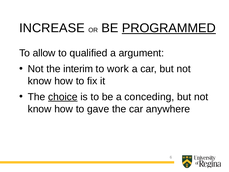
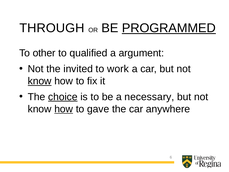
INCREASE: INCREASE -> THROUGH
allow: allow -> other
interim: interim -> invited
know at (40, 81) underline: none -> present
conceding: conceding -> necessary
how at (64, 109) underline: none -> present
